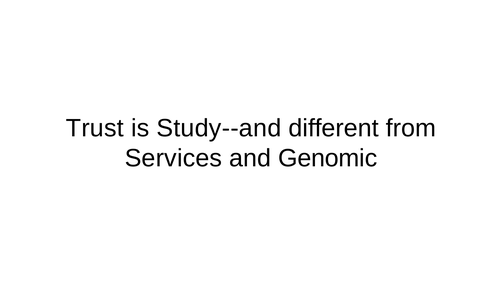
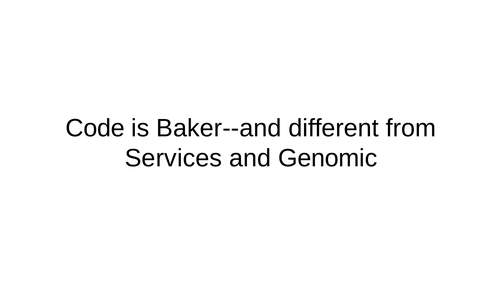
Trust: Trust -> Code
Study--and: Study--and -> Baker--and
